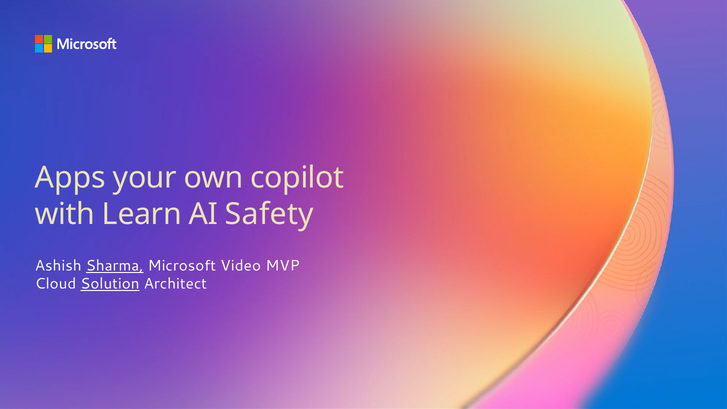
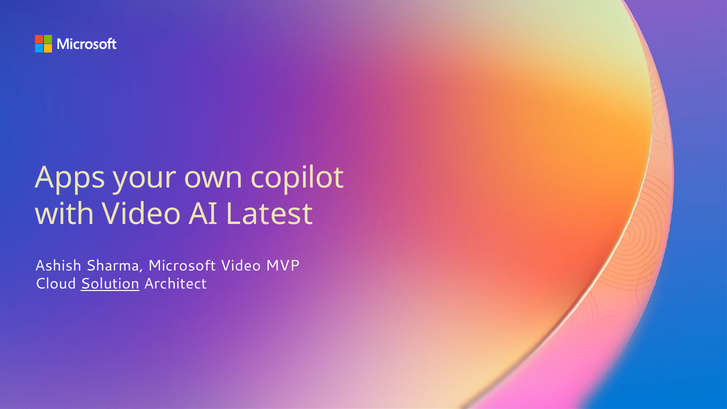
with Learn: Learn -> Video
Safety: Safety -> Latest
Sharma underline: present -> none
